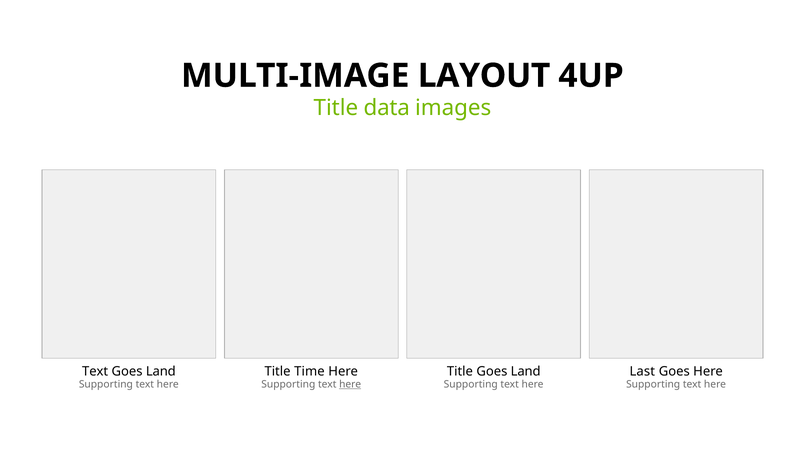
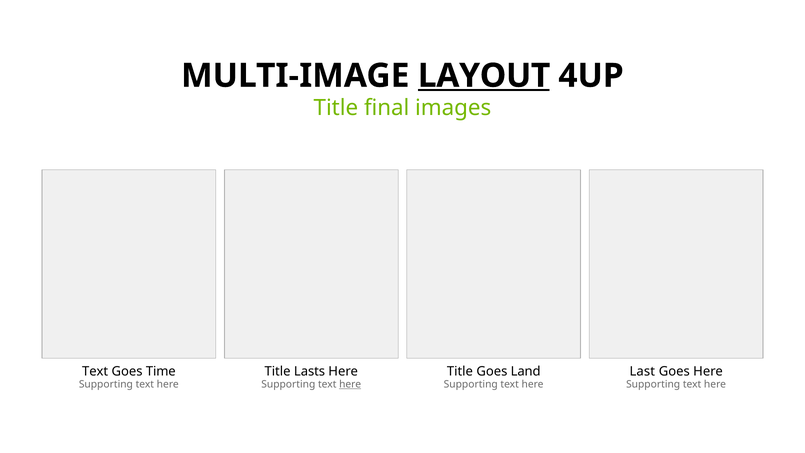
LAYOUT underline: none -> present
data: data -> final
Land at (161, 371): Land -> Time
Time: Time -> Lasts
